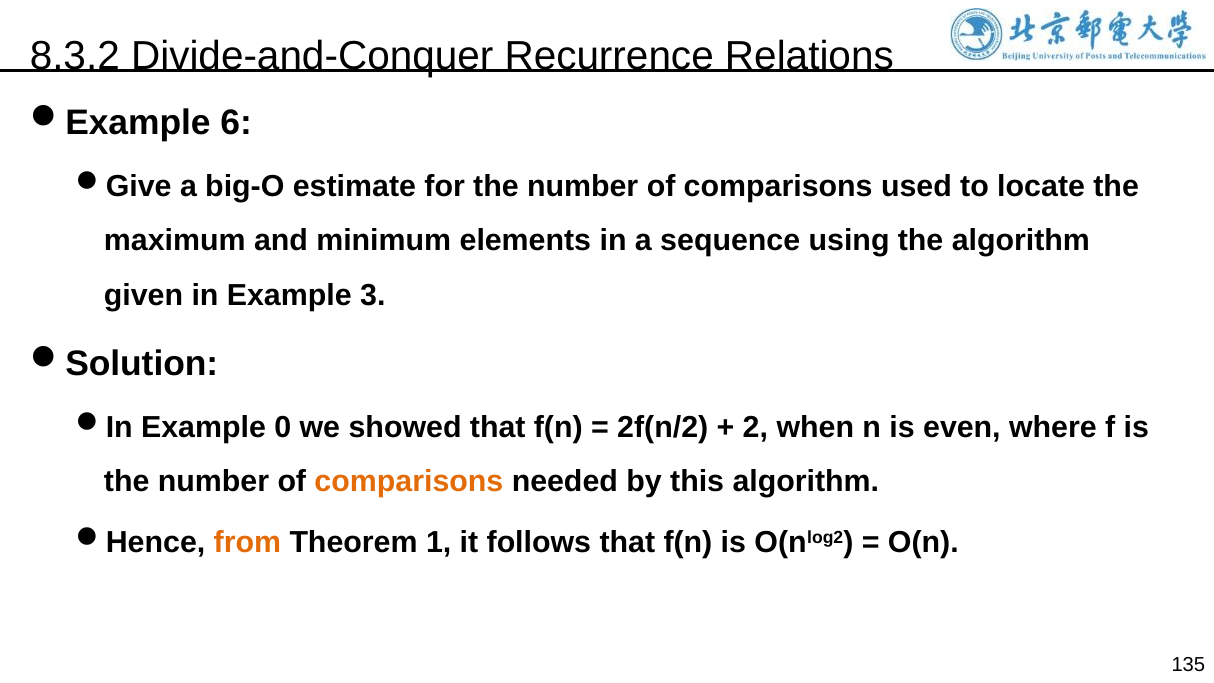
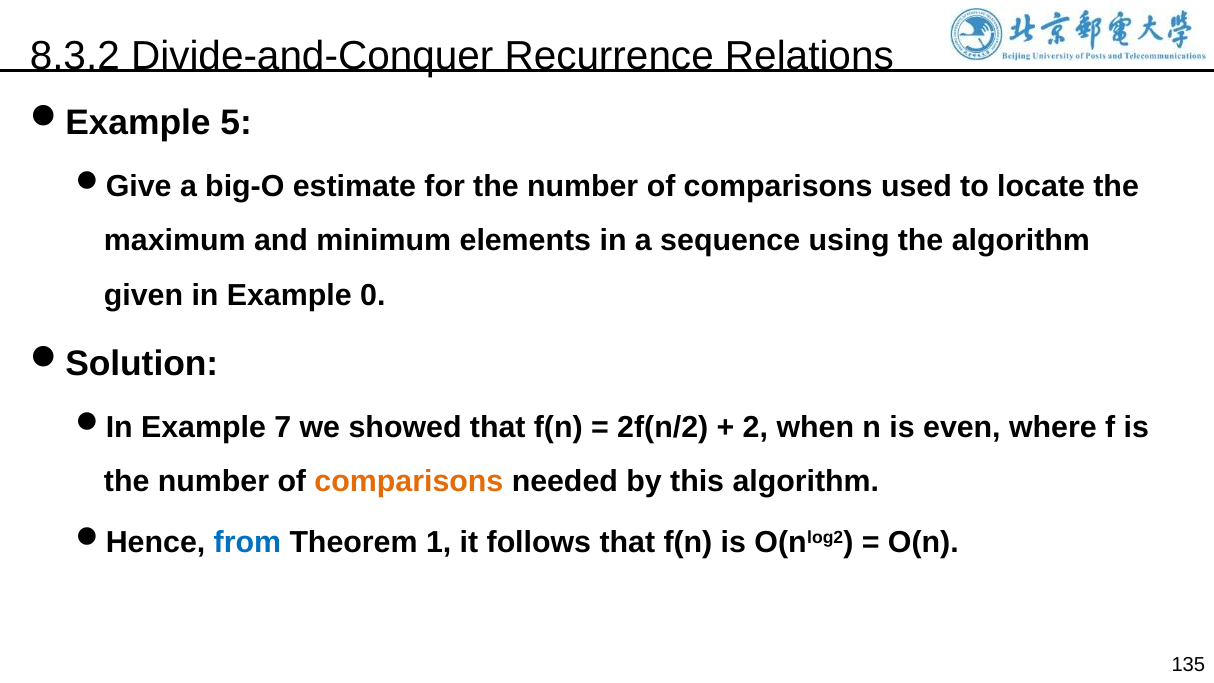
6: 6 -> 5
3: 3 -> 0
0: 0 -> 7
from colour: orange -> blue
